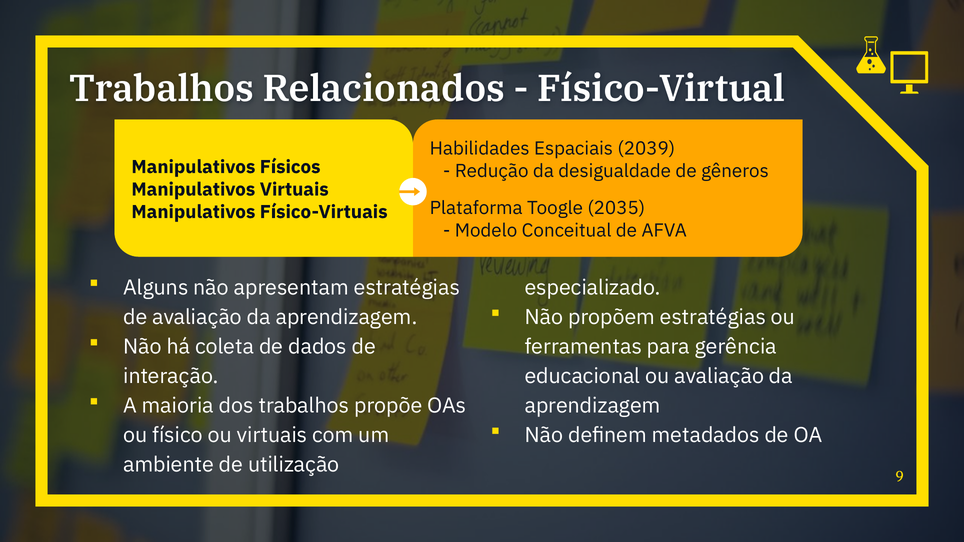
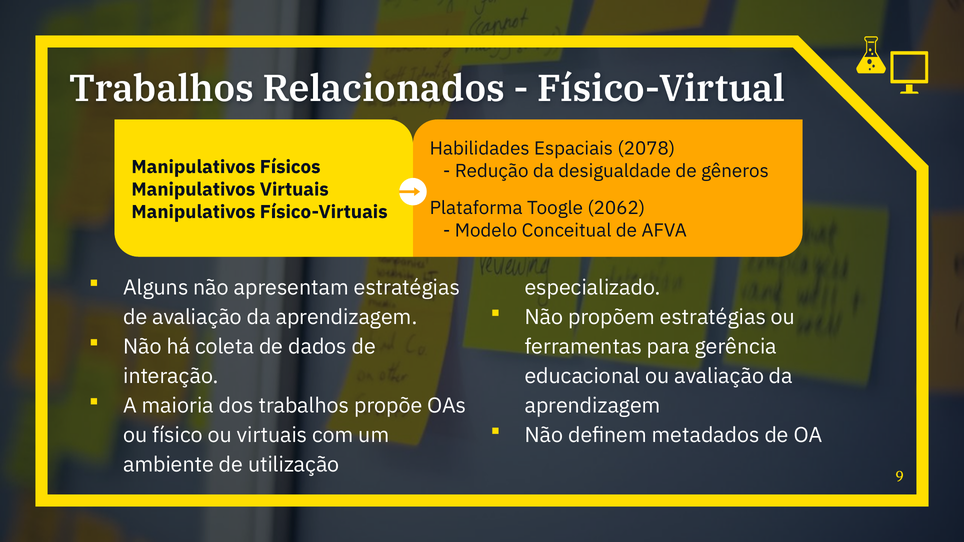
2039: 2039 -> 2078
2035: 2035 -> 2062
